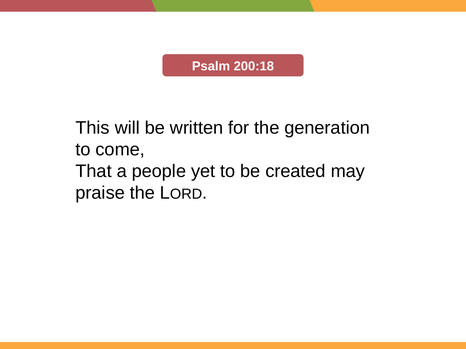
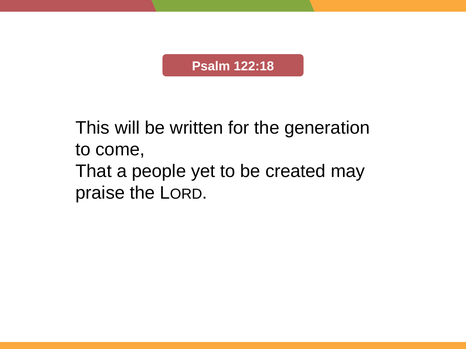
200:18: 200:18 -> 122:18
